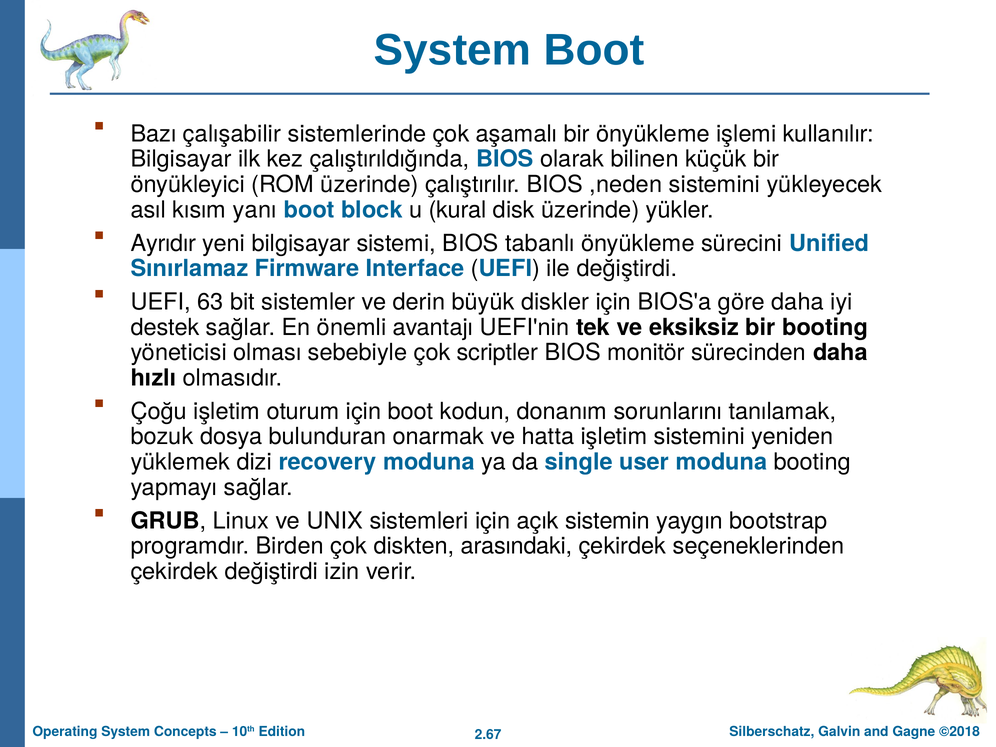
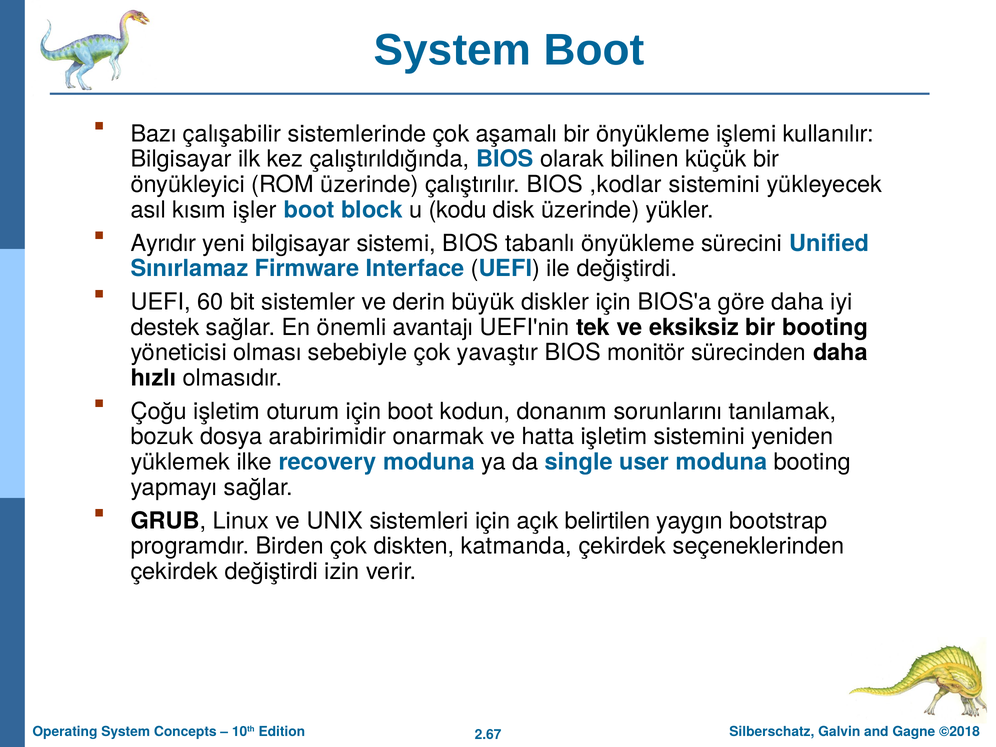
,neden: ,neden -> ,kodlar
yanı: yanı -> işler
kural: kural -> kodu
63: 63 -> 60
scriptler: scriptler -> yavaştır
bulunduran: bulunduran -> arabirimidir
dizi: dizi -> ilke
sistemin: sistemin -> belirtilen
arasındaki: arasındaki -> katmanda
